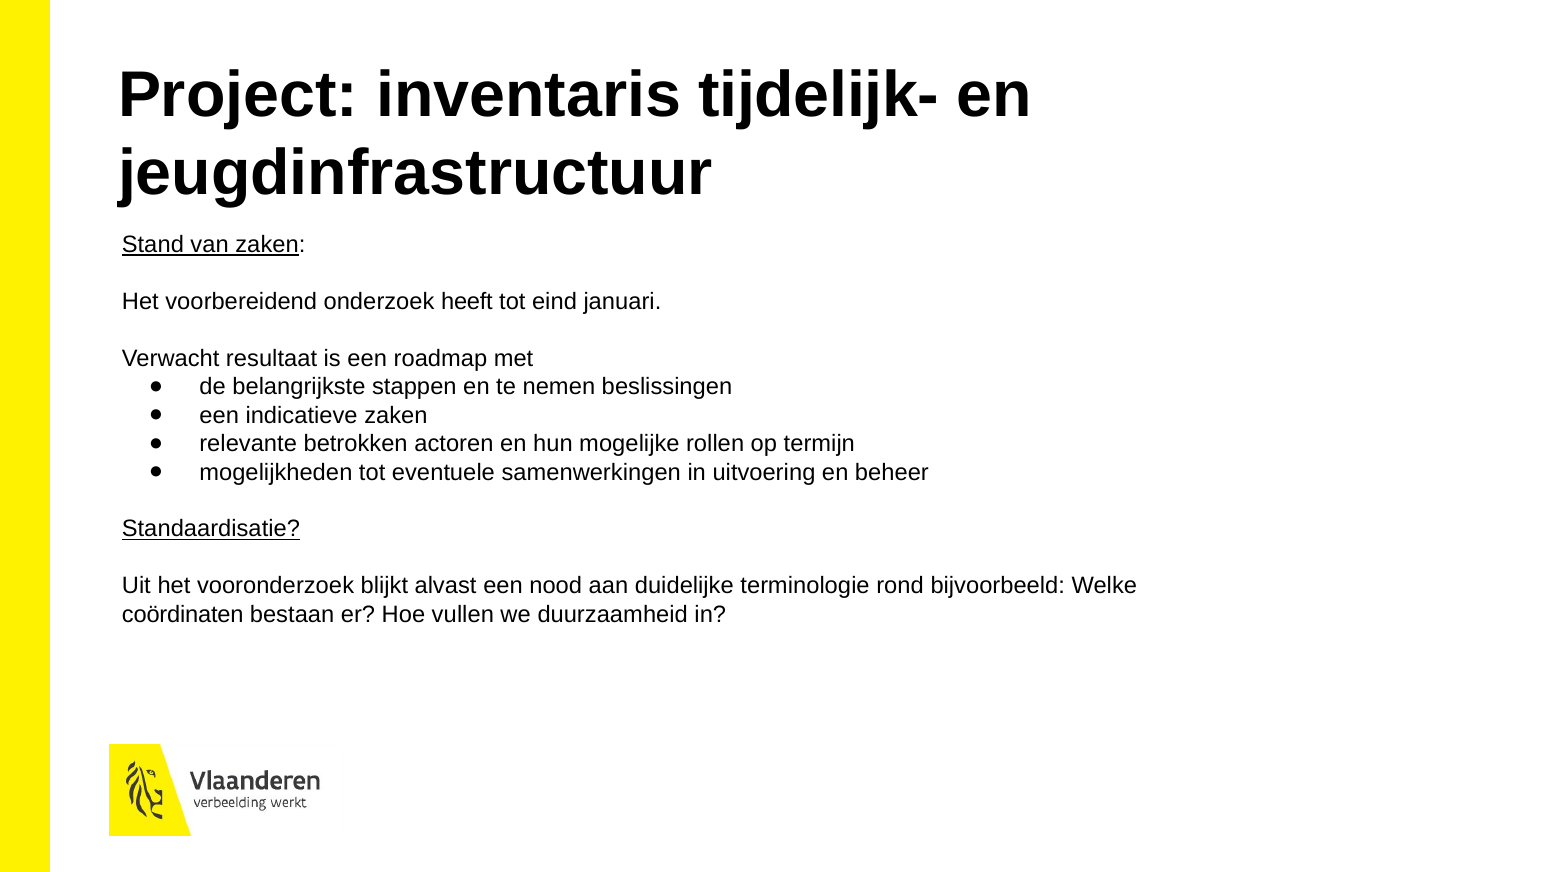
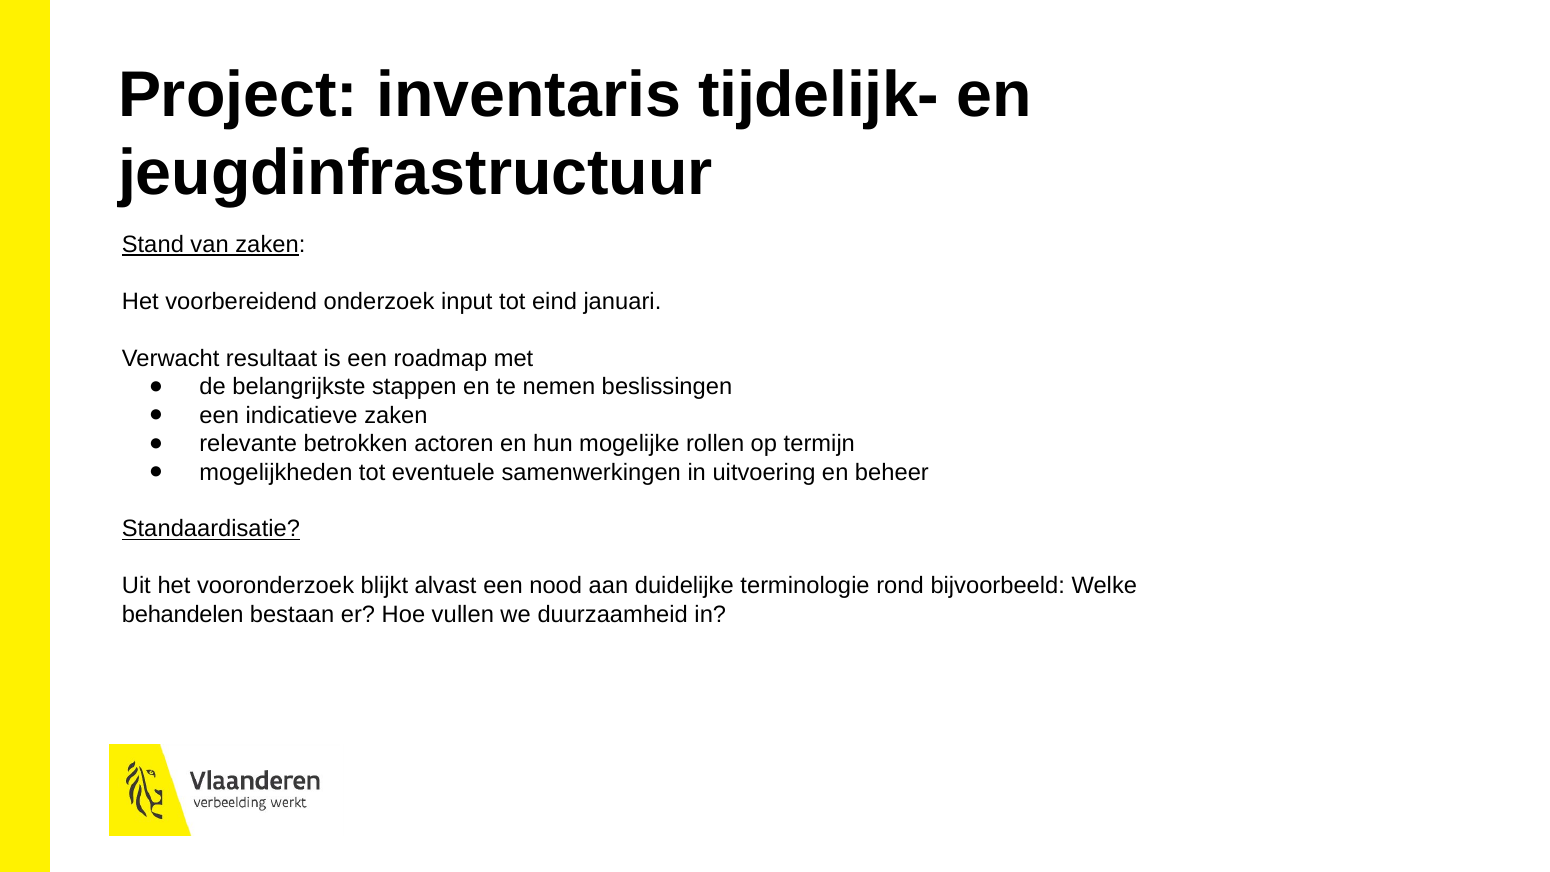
heeft: heeft -> input
coördinaten: coördinaten -> behandelen
